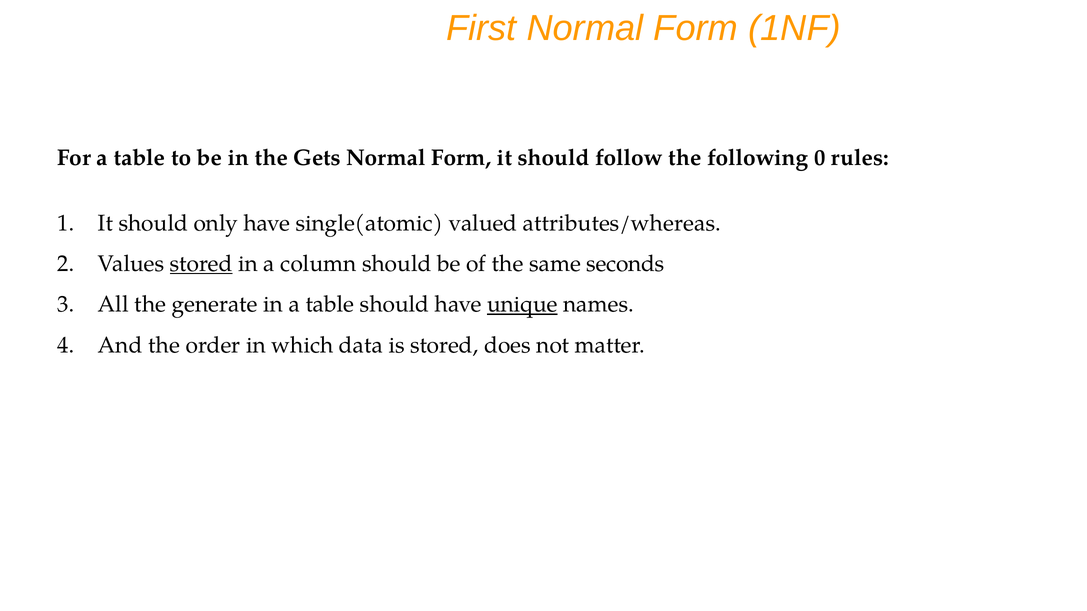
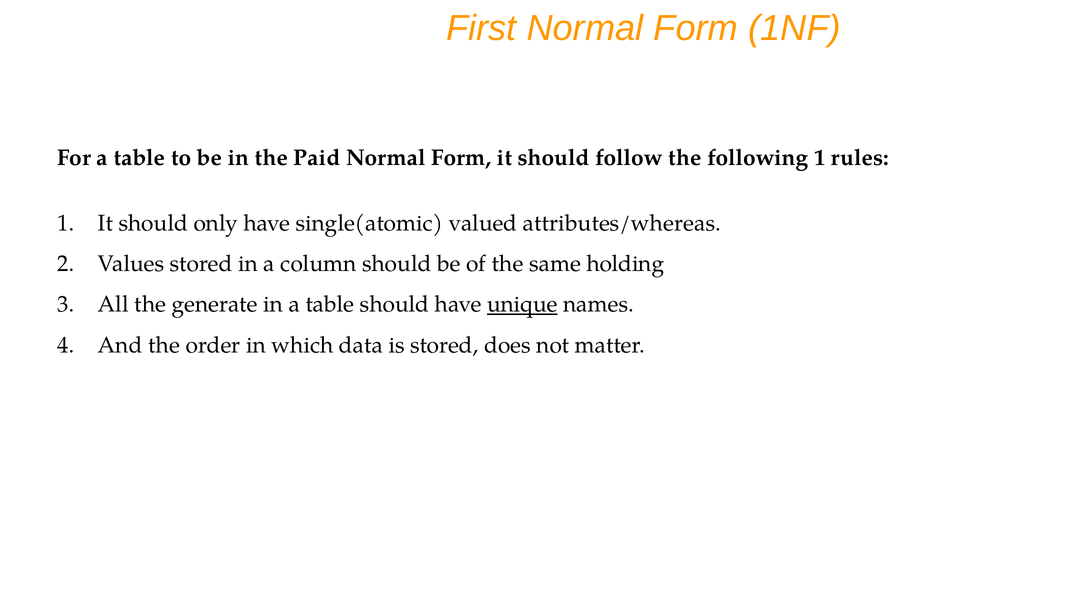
Gets: Gets -> Paid
following 0: 0 -> 1
stored at (201, 264) underline: present -> none
seconds: seconds -> holding
